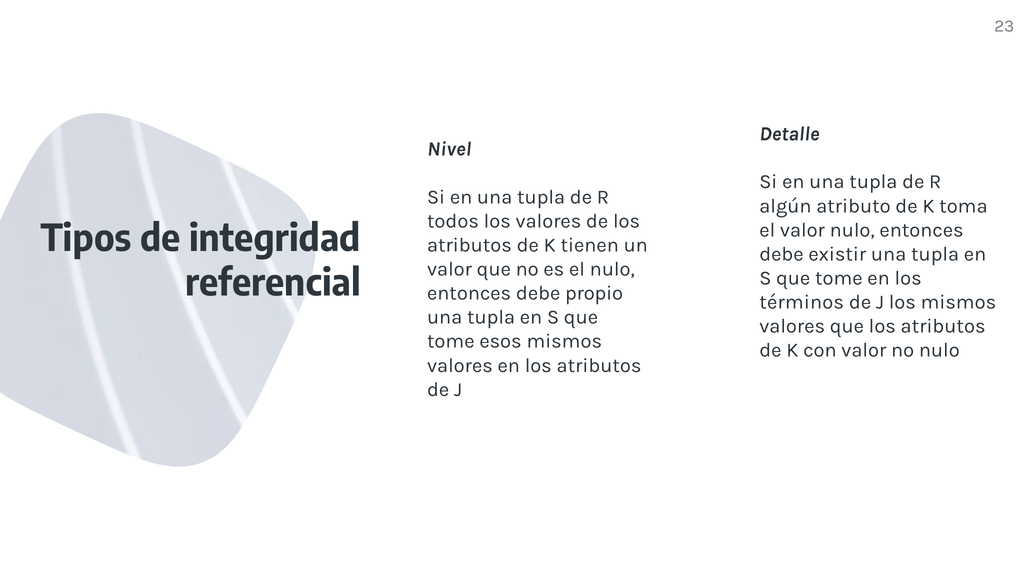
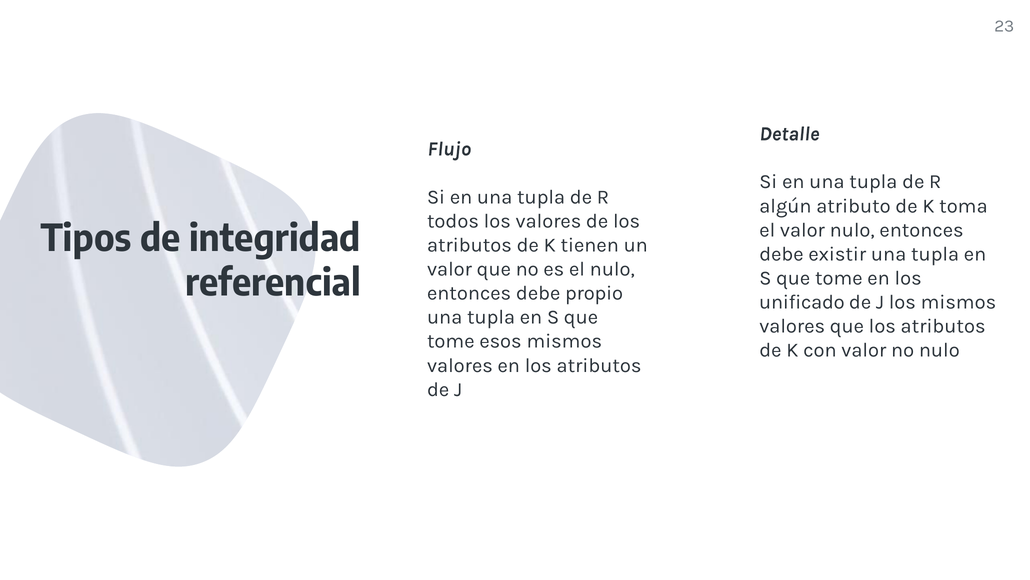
Nivel: Nivel -> Flujo
términos: términos -> unificado
